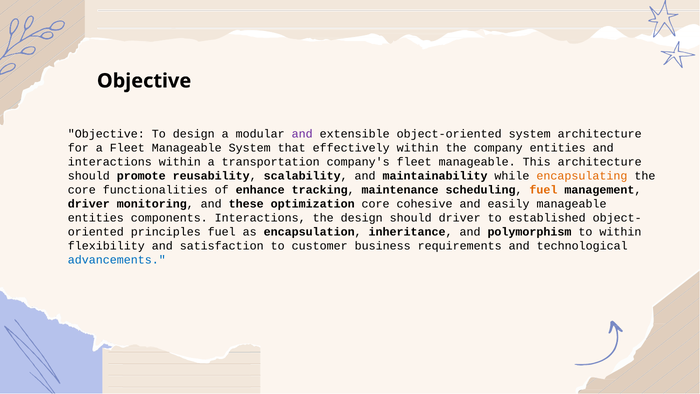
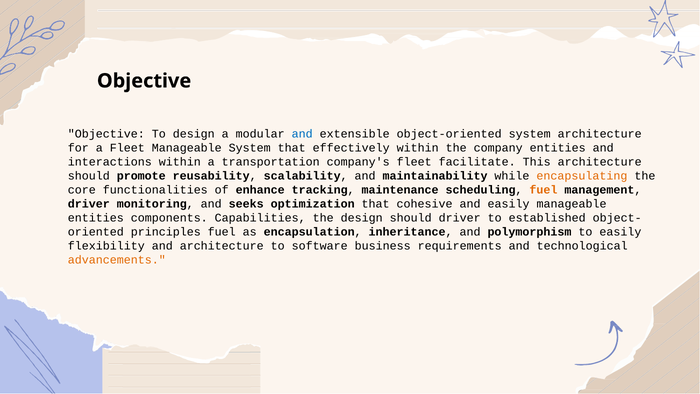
and at (302, 134) colour: purple -> blue
company's fleet manageable: manageable -> facilitate
these: these -> seeks
optimization core: core -> that
components Interactions: Interactions -> Capabilities
to within: within -> easily
and satisfaction: satisfaction -> architecture
customer: customer -> software
advancements colour: blue -> orange
